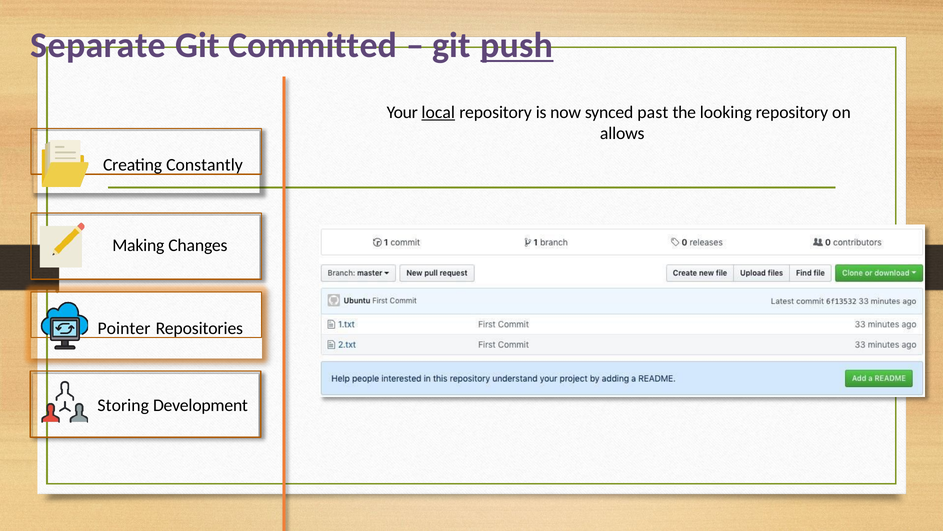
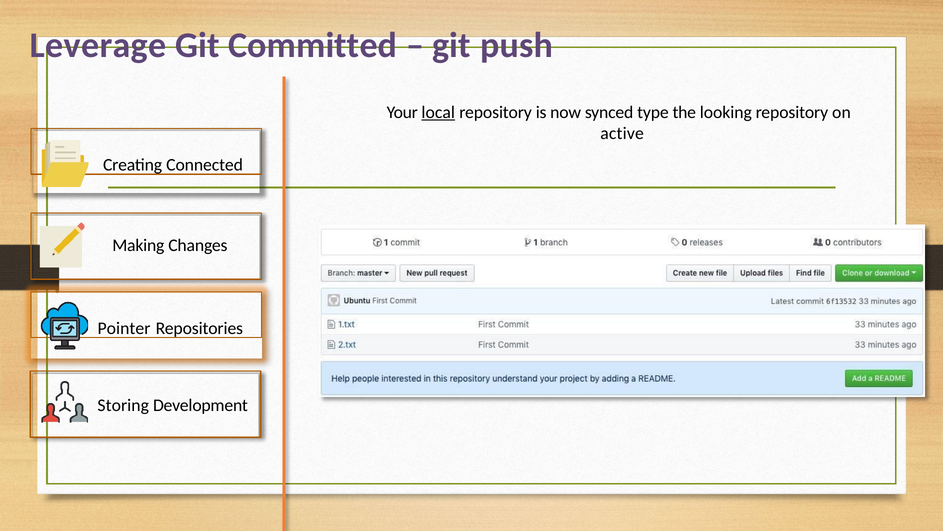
Separate: Separate -> Leverage
push underline: present -> none
past: past -> type
allows: allows -> active
Constantly: Constantly -> Connected
